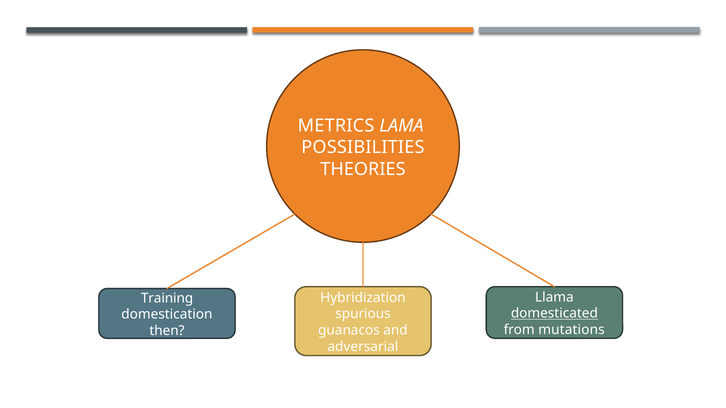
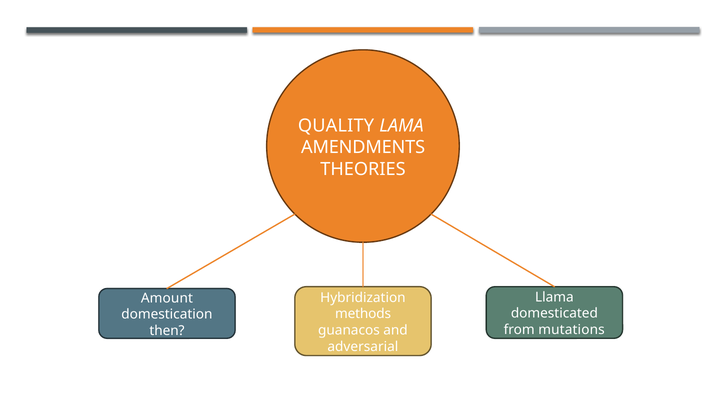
METRICS: METRICS -> QUALITY
POSSIBILITIES: POSSIBILITIES -> AMENDMENTS
Training: Training -> Amount
domesticated underline: present -> none
spurious: spurious -> methods
